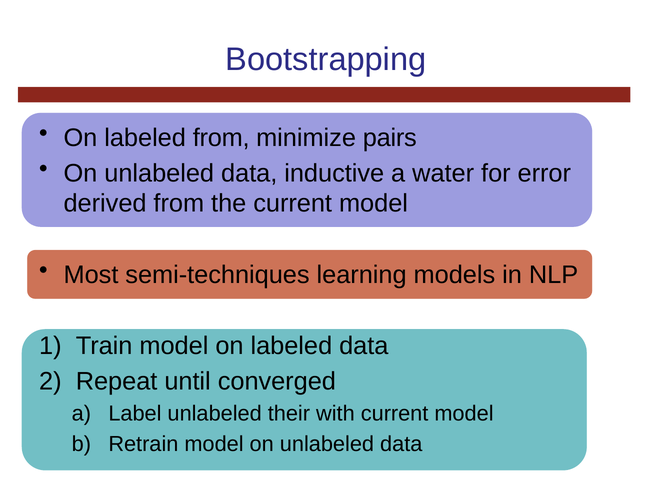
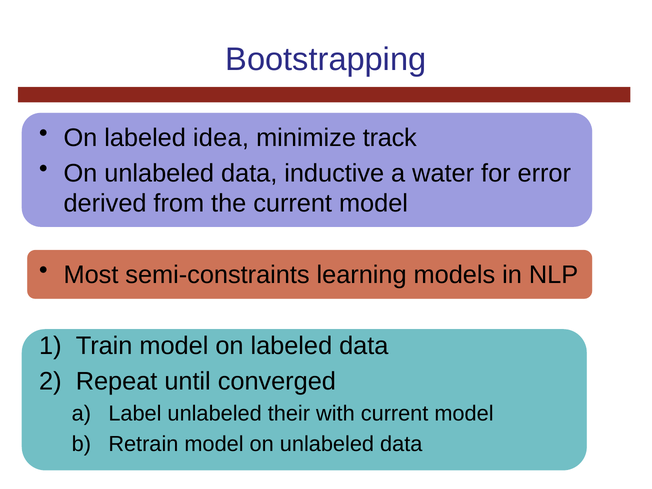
labeled from: from -> idea
pairs: pairs -> track
semi-techniques: semi-techniques -> semi-constraints
